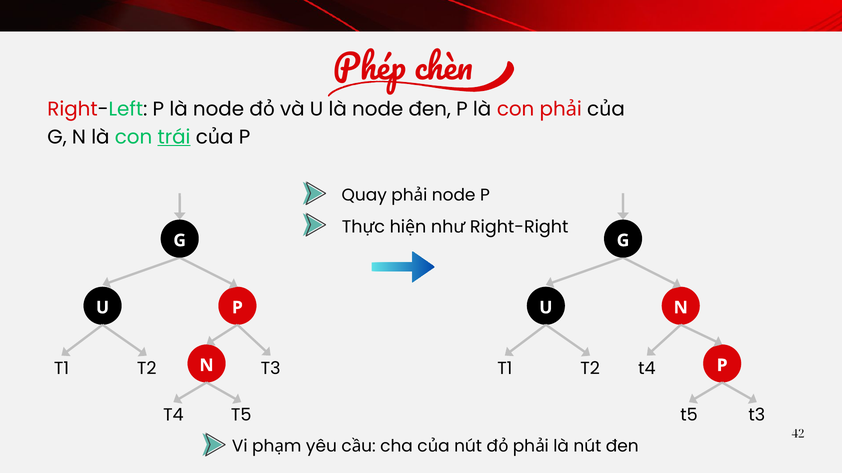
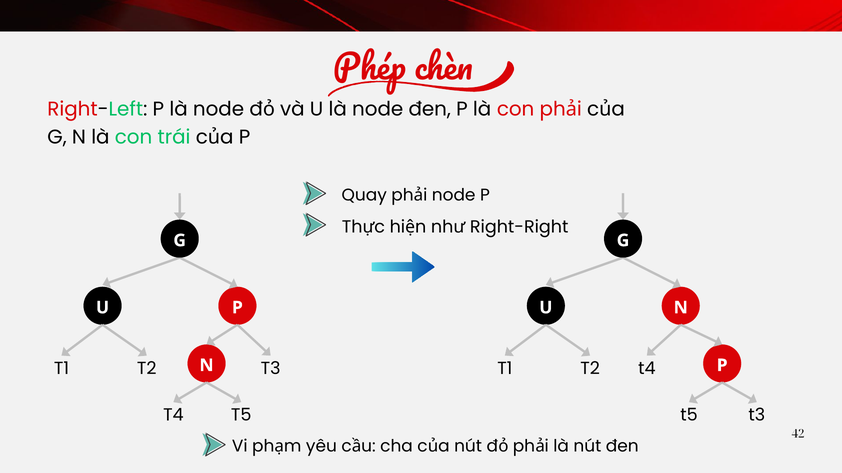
trái underline: present -> none
